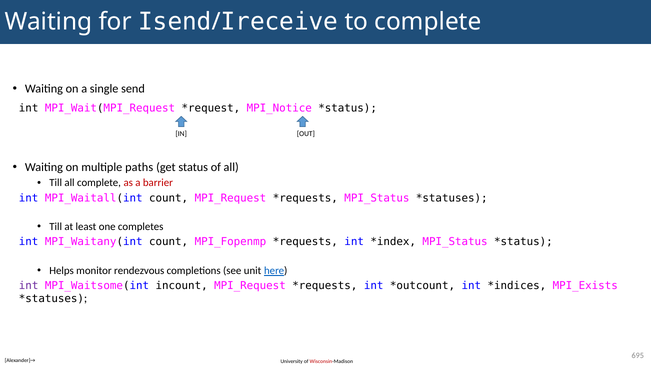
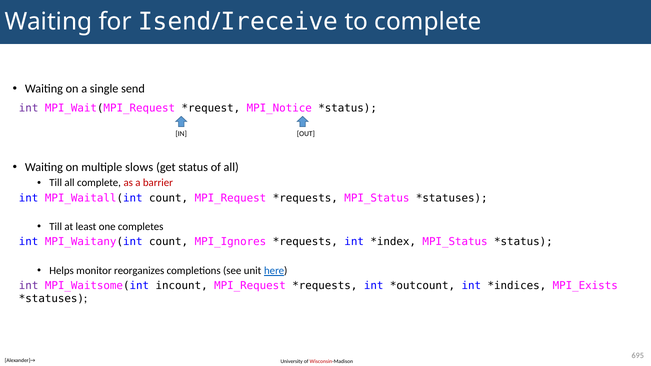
int at (29, 108) colour: black -> purple
paths: paths -> slows
MPI_Fopenmp: MPI_Fopenmp -> MPI_Ignores
rendezvous: rendezvous -> reorganizes
